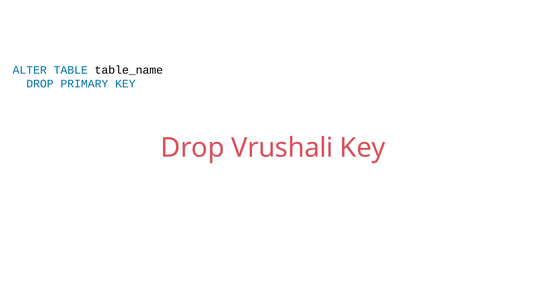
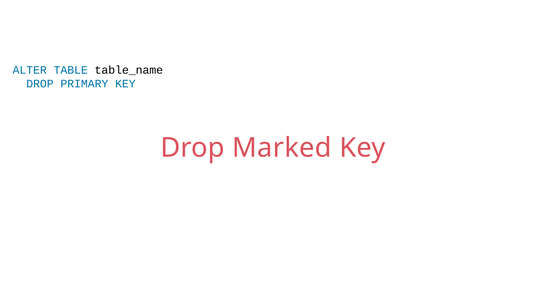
Vrushali: Vrushali -> Marked
